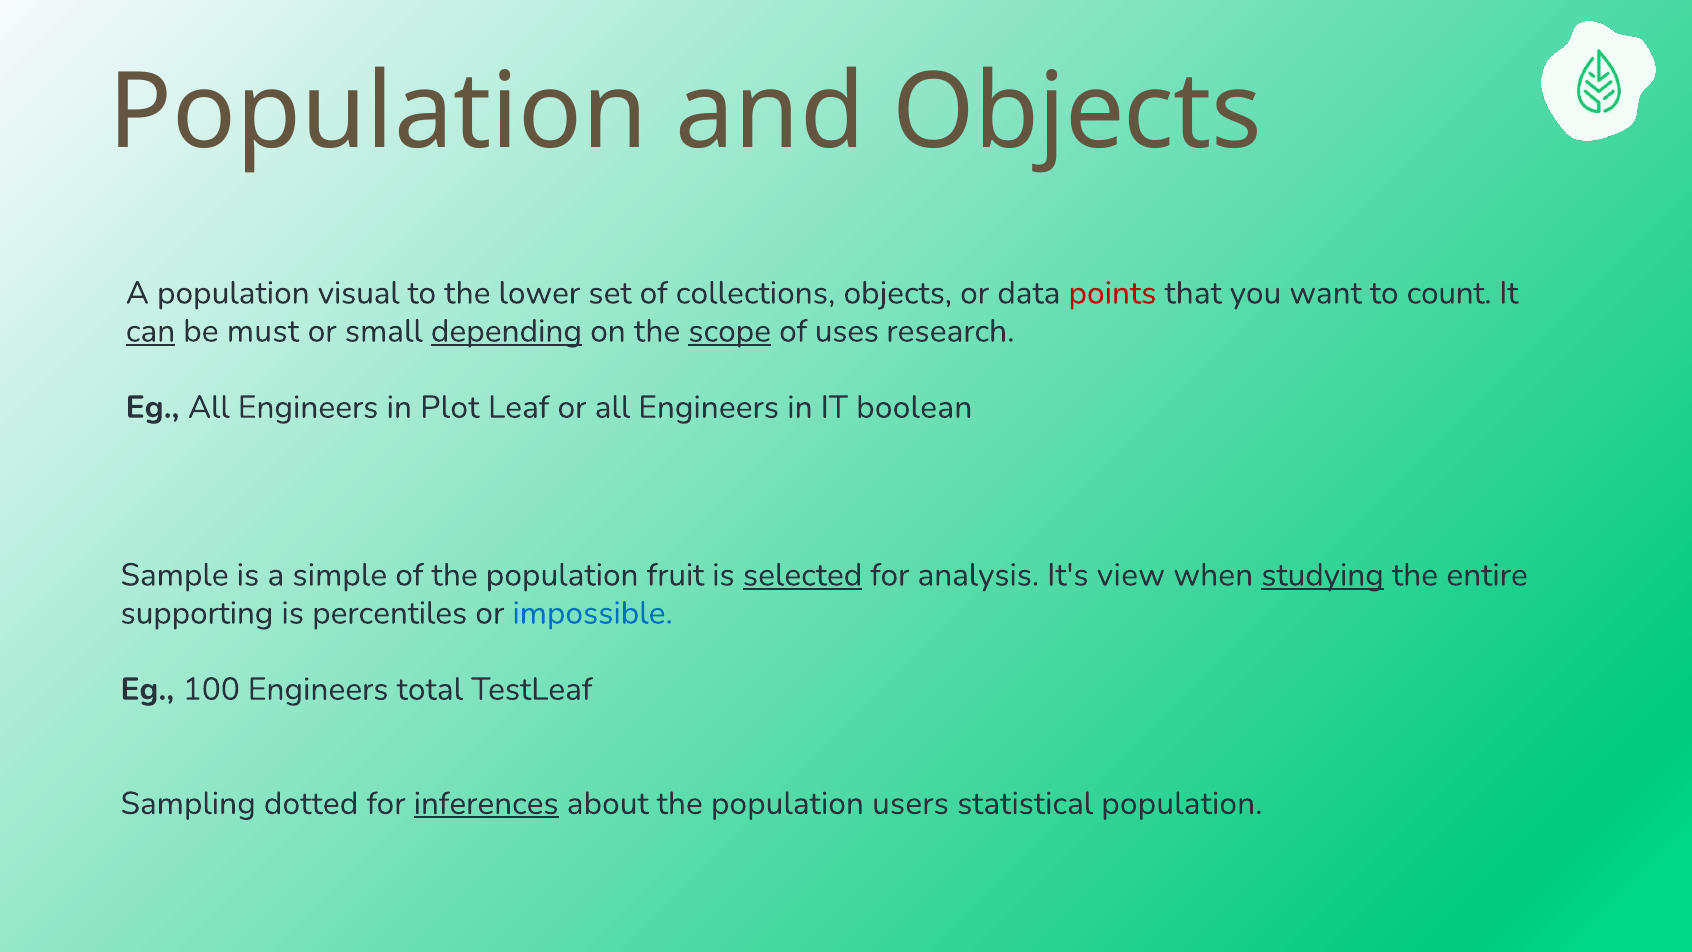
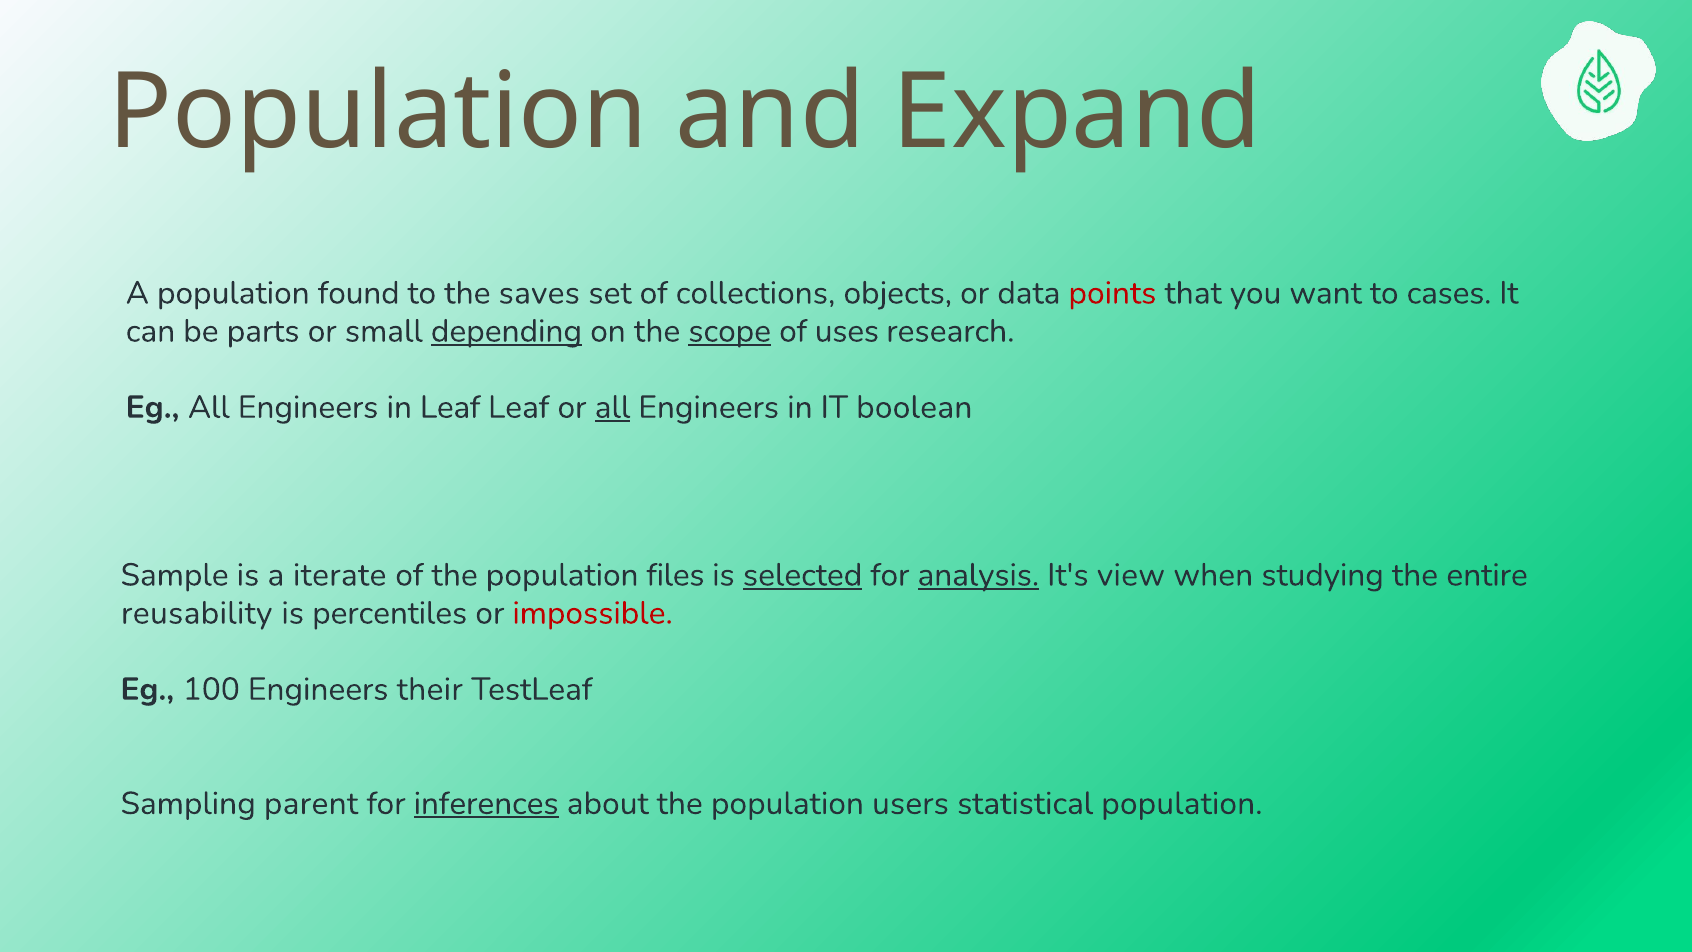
and Objects: Objects -> Expand
visual: visual -> found
lower: lower -> saves
count: count -> cases
can underline: present -> none
must: must -> parts
in Plot: Plot -> Leaf
all at (613, 407) underline: none -> present
simple: simple -> iterate
fruit: fruit -> files
analysis underline: none -> present
studying underline: present -> none
supporting: supporting -> reusability
impossible colour: blue -> red
total: total -> their
dotted: dotted -> parent
